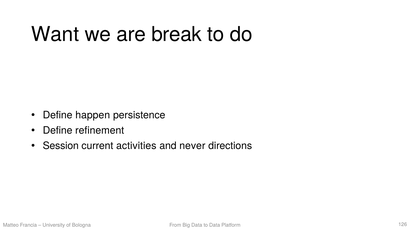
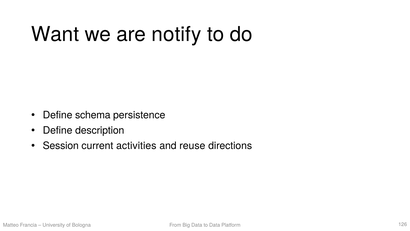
break: break -> notify
happen: happen -> schema
refinement: refinement -> description
never: never -> reuse
